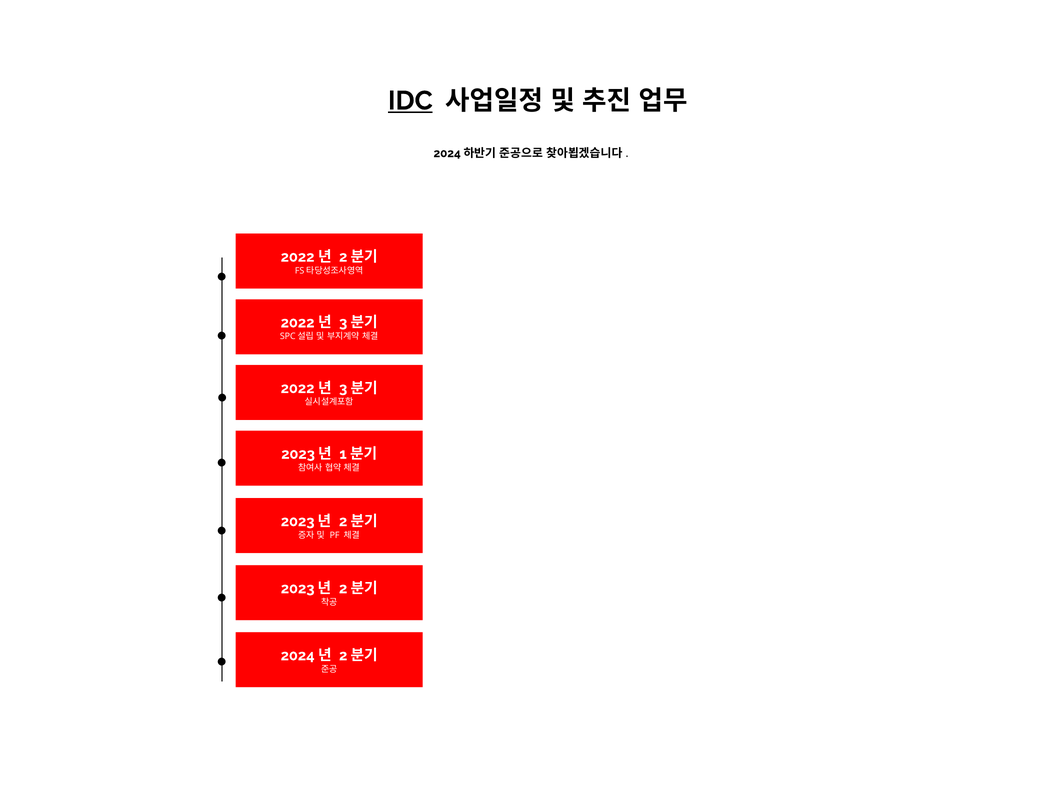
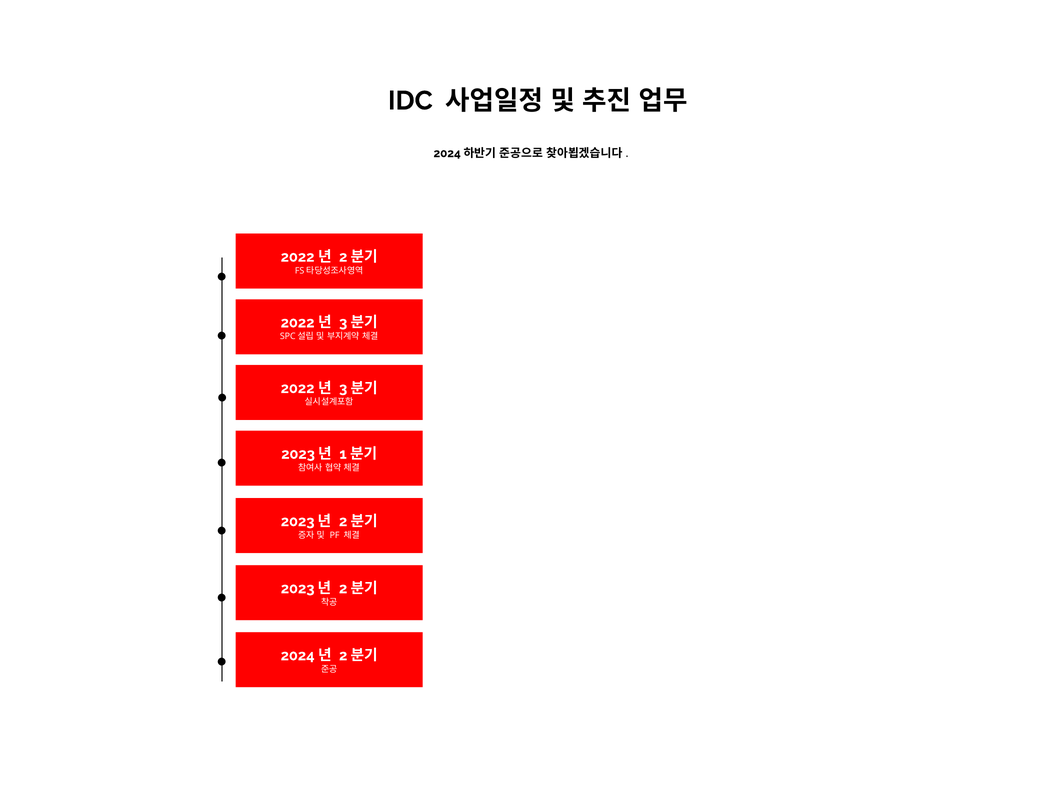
IDC underline: present -> none
